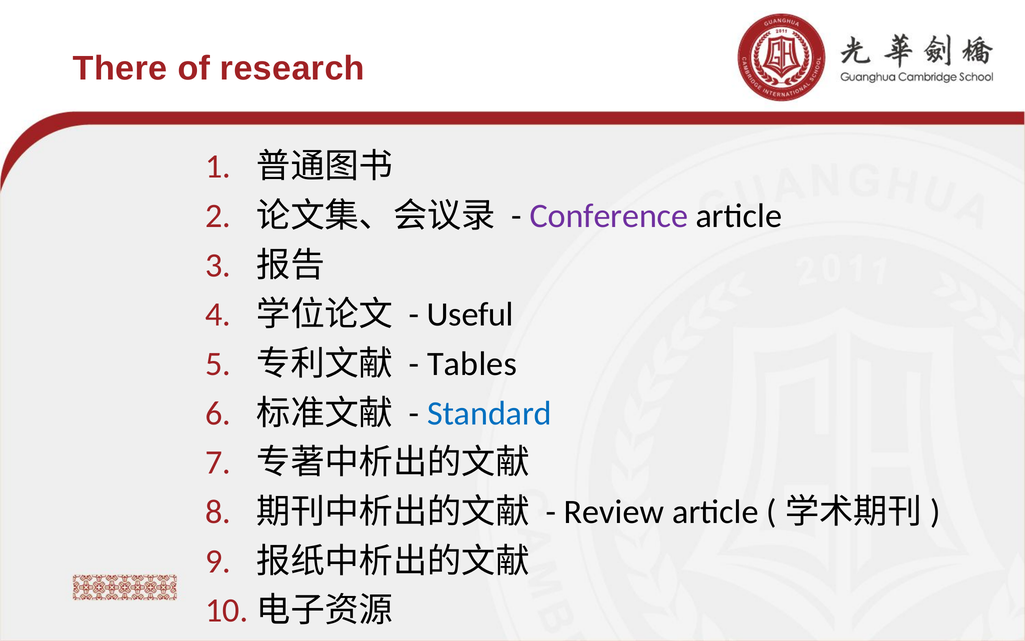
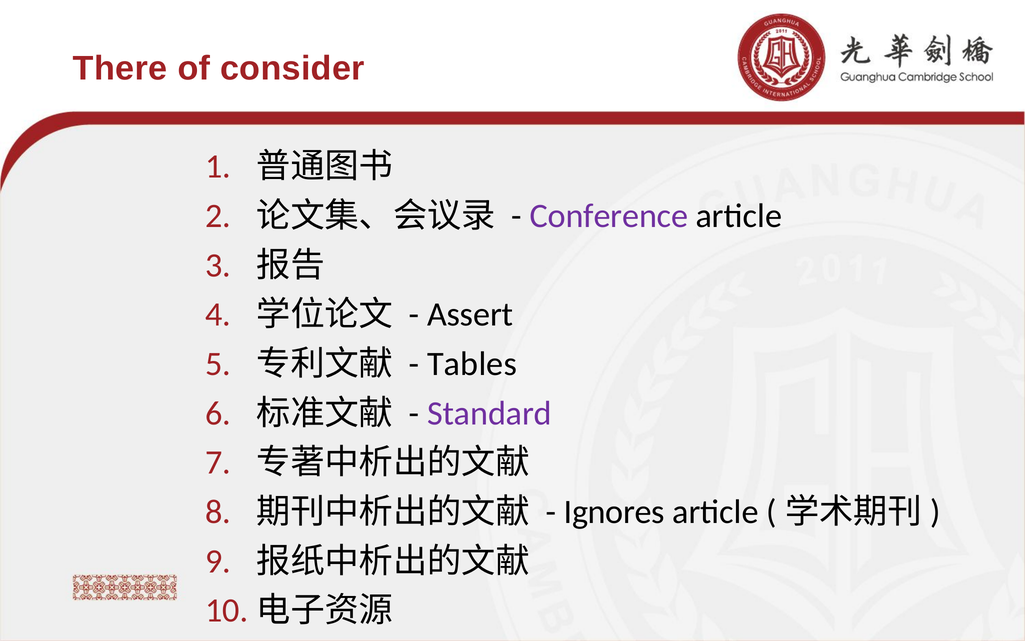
research: research -> consider
Useful: Useful -> Assert
Standard colour: blue -> purple
Review: Review -> Ignores
